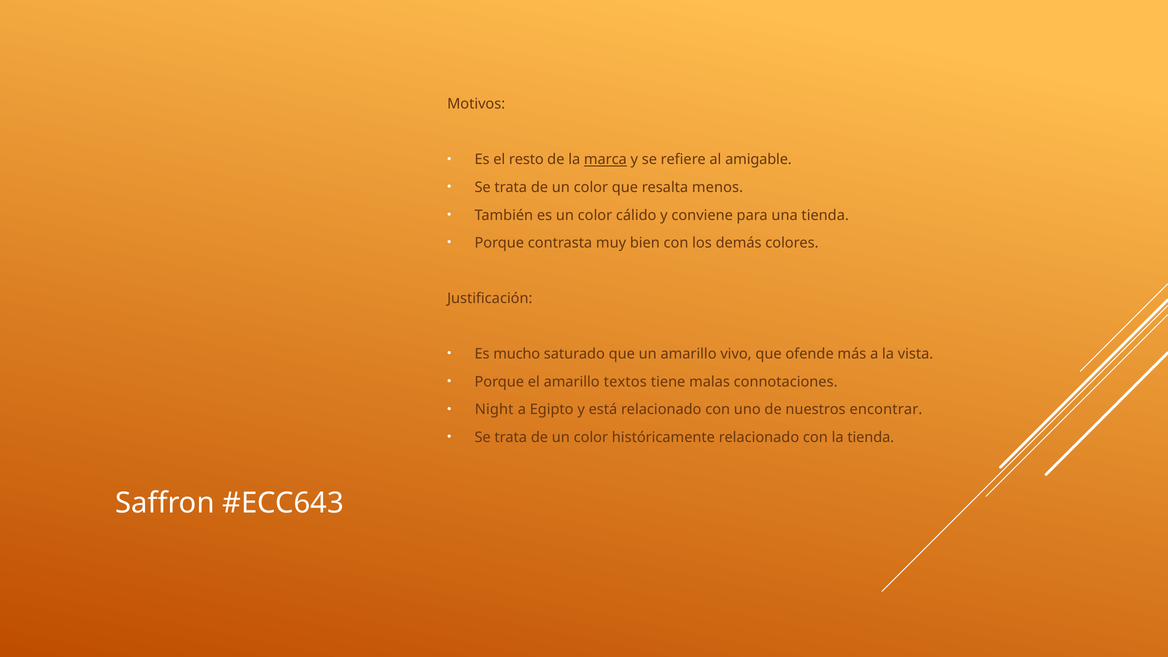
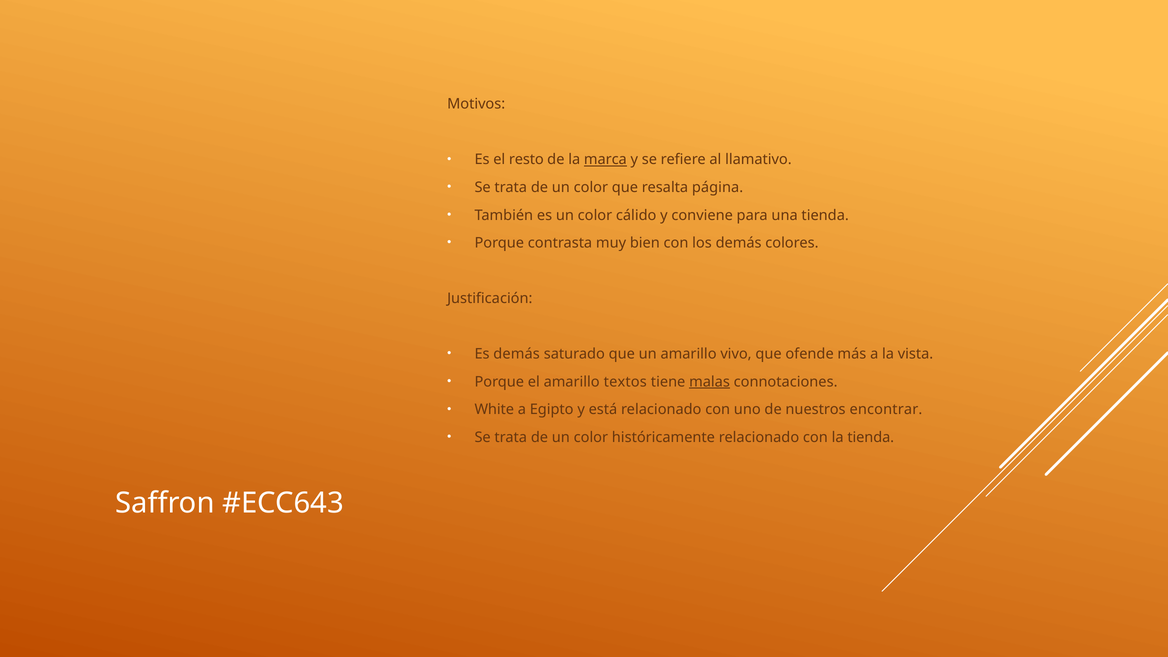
amigable: amigable -> llamativo
menos: menos -> página
Es mucho: mucho -> demás
malas underline: none -> present
Night: Night -> White
